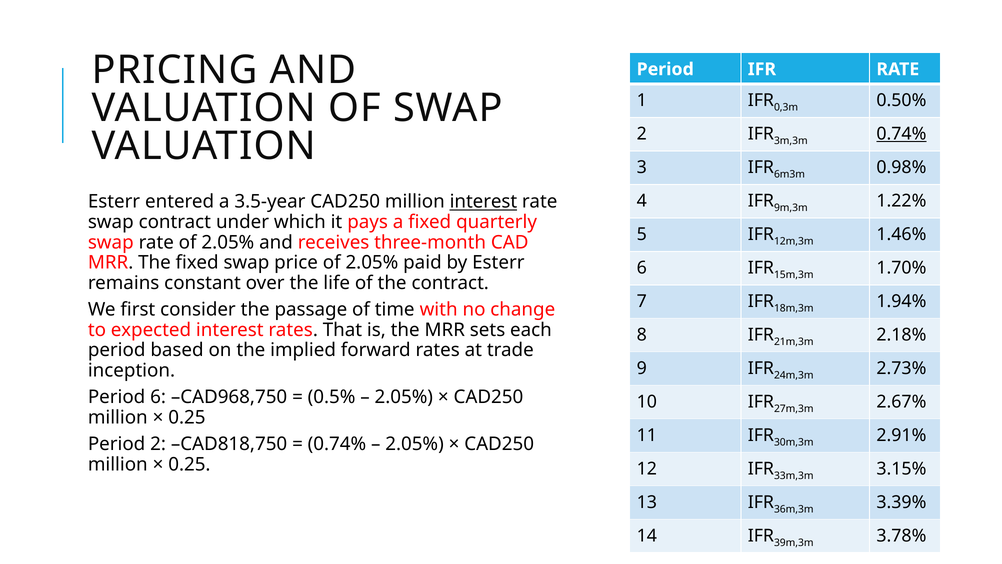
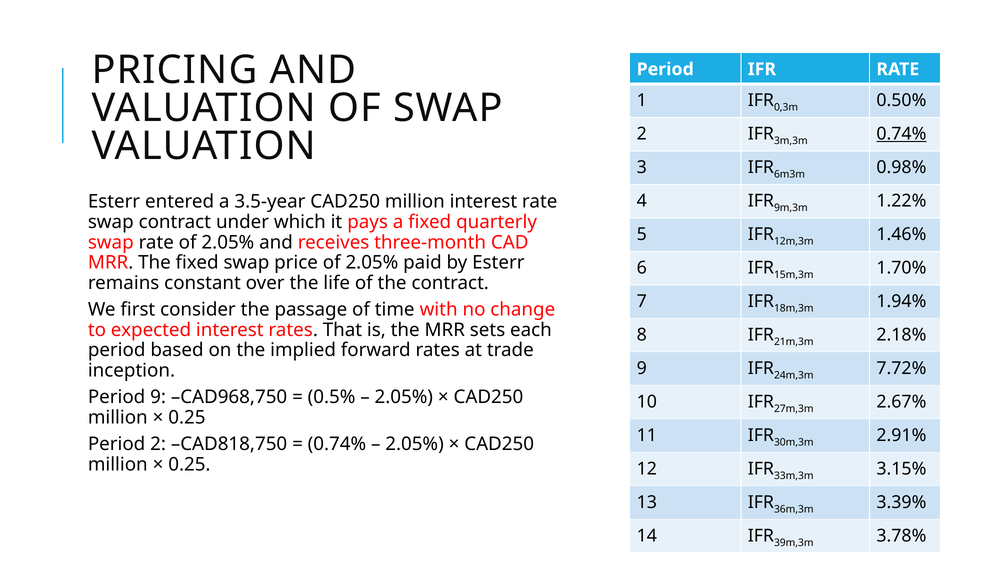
interest at (483, 202) underline: present -> none
2.73%: 2.73% -> 7.72%
Period 6: 6 -> 9
